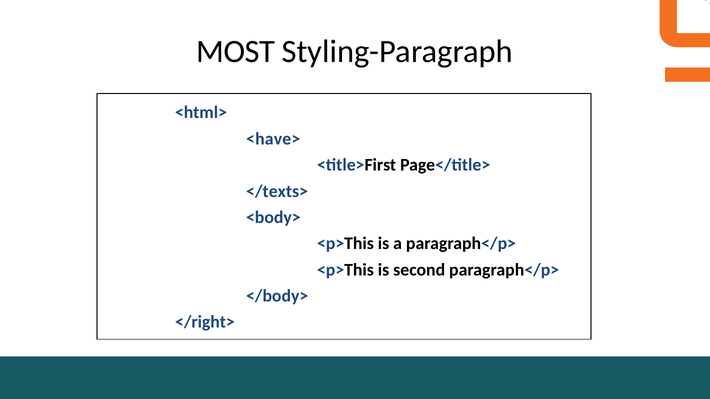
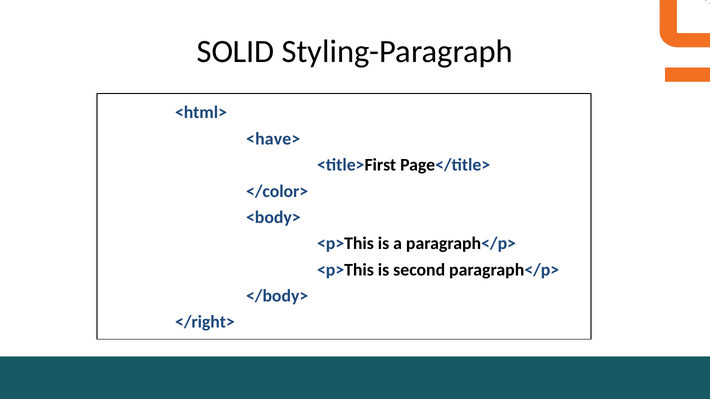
MOST: MOST -> SOLID
</texts>: </texts> -> </color>
